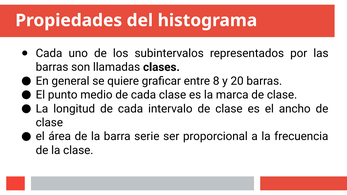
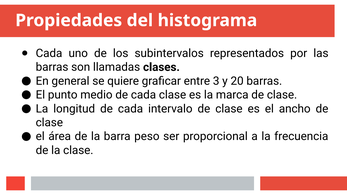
8: 8 -> 3
serie: serie -> peso
